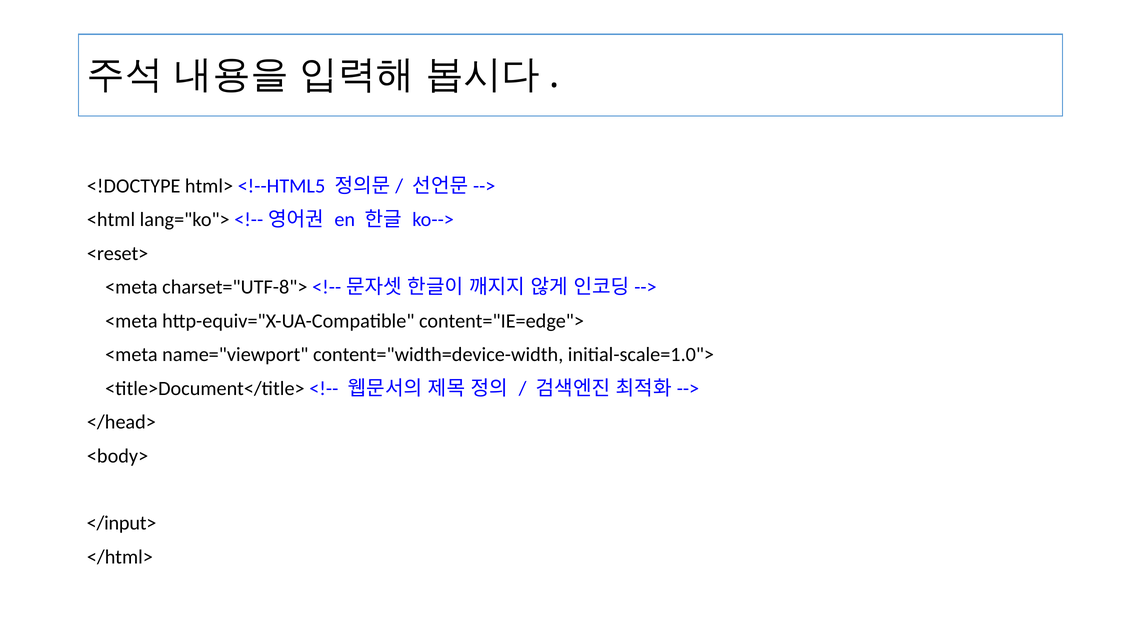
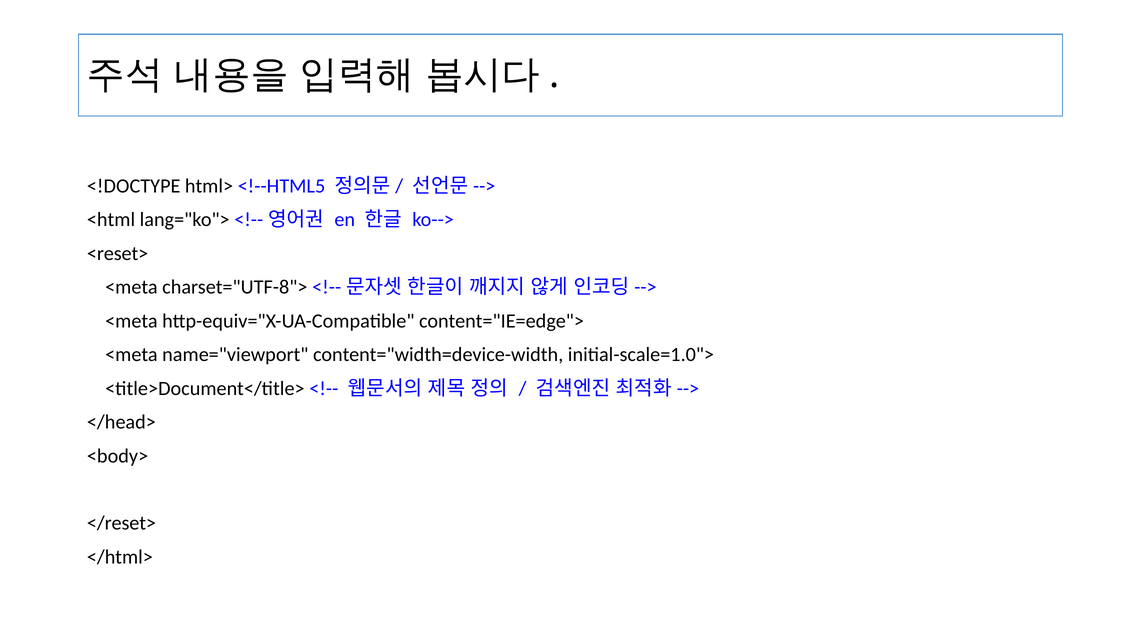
</input>: </input> -> </reset>
